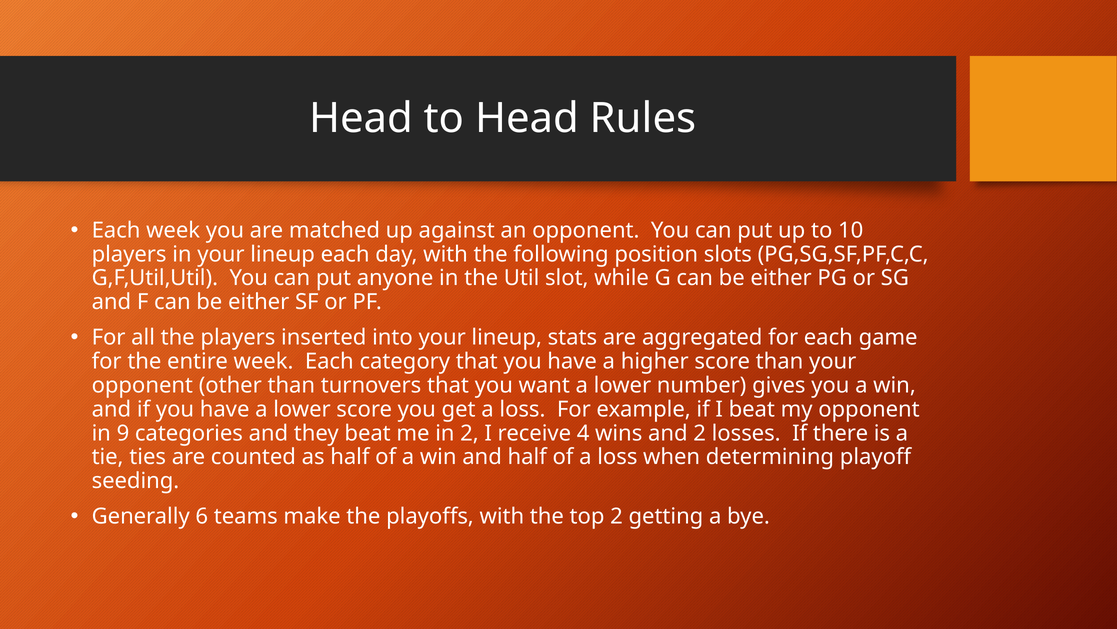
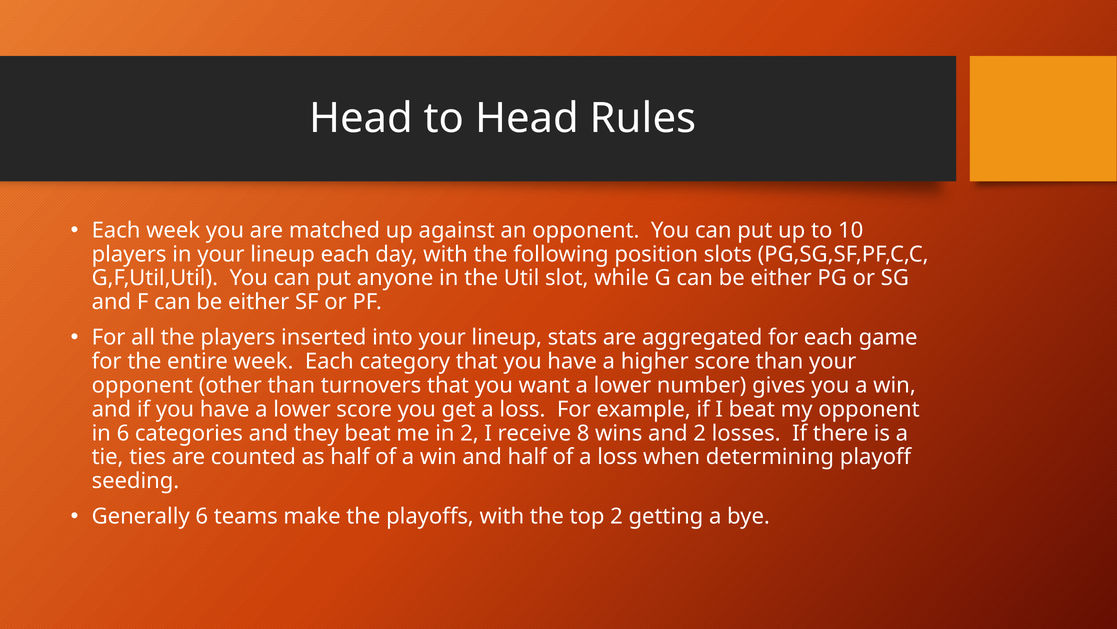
in 9: 9 -> 6
4: 4 -> 8
